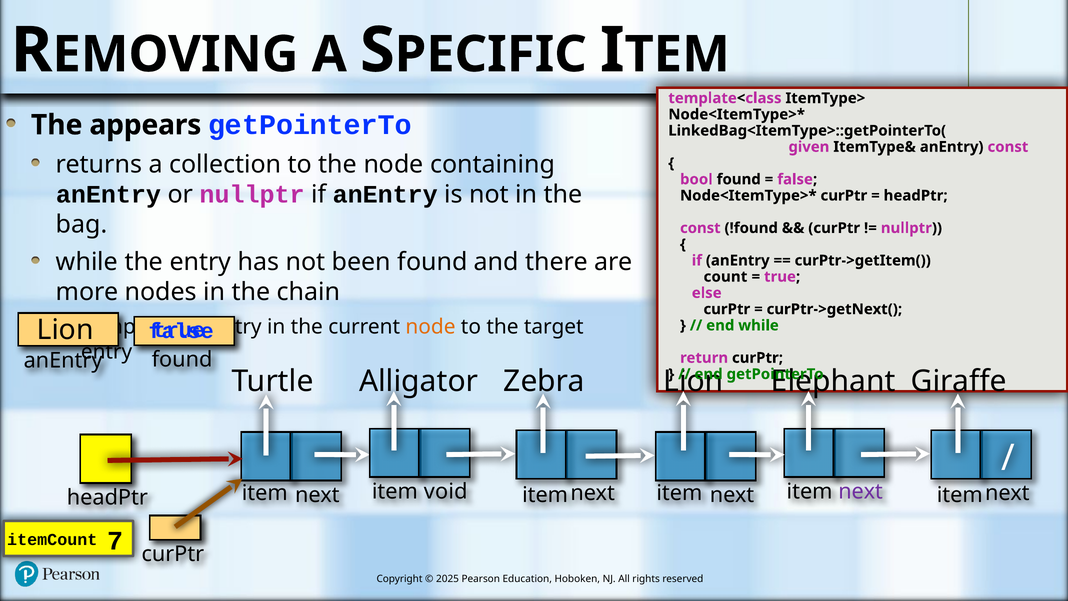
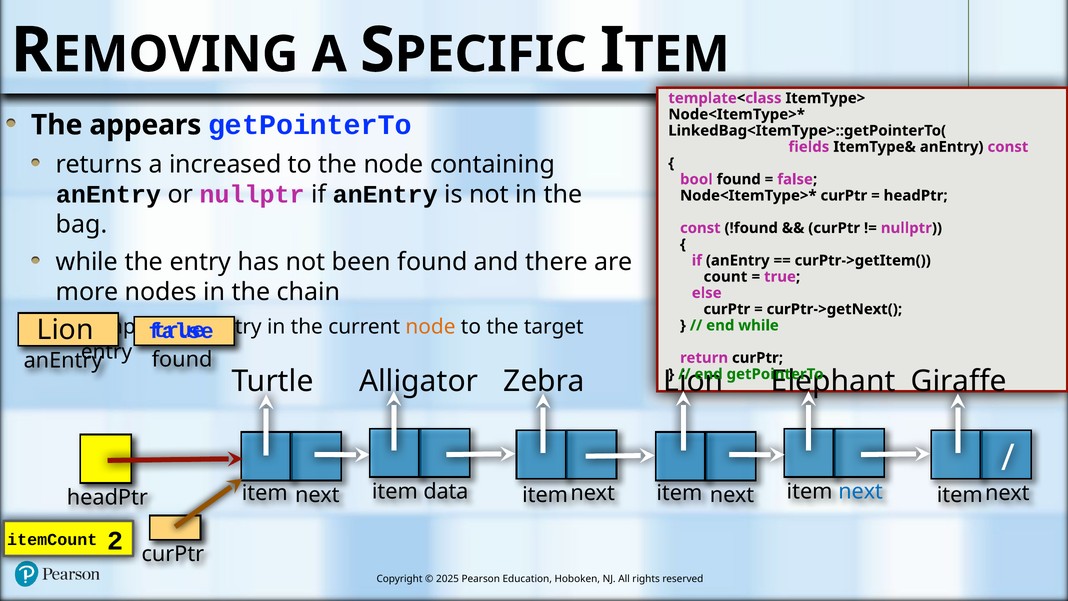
given: given -> fields
collection: collection -> increased
void: void -> data
next at (861, 491) colour: purple -> blue
7: 7 -> 2
